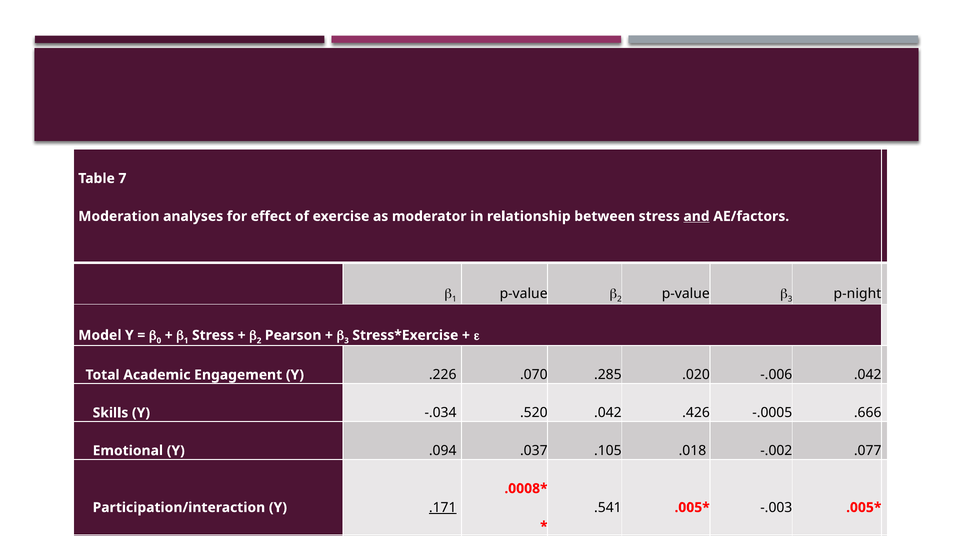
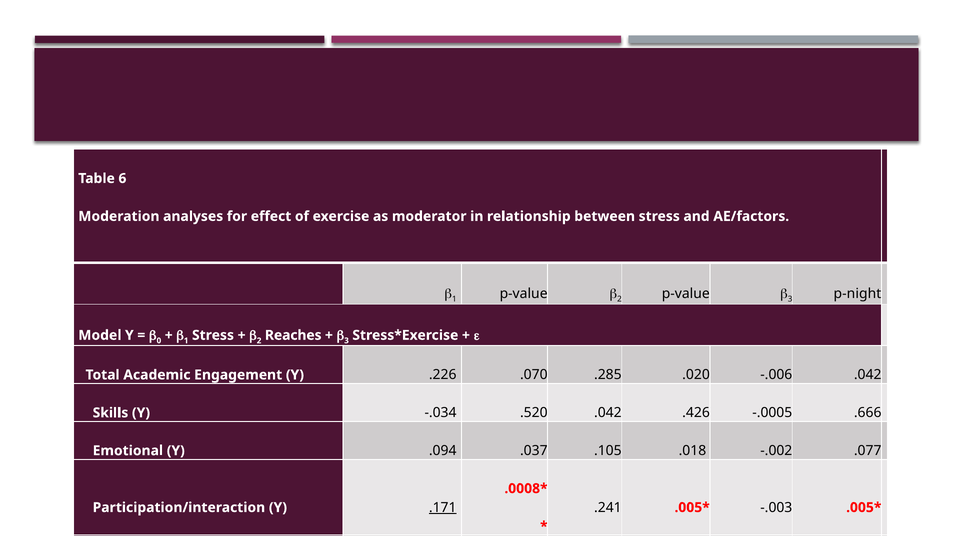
7: 7 -> 6
and underline: present -> none
Pearson: Pearson -> Reaches
.541: .541 -> .241
